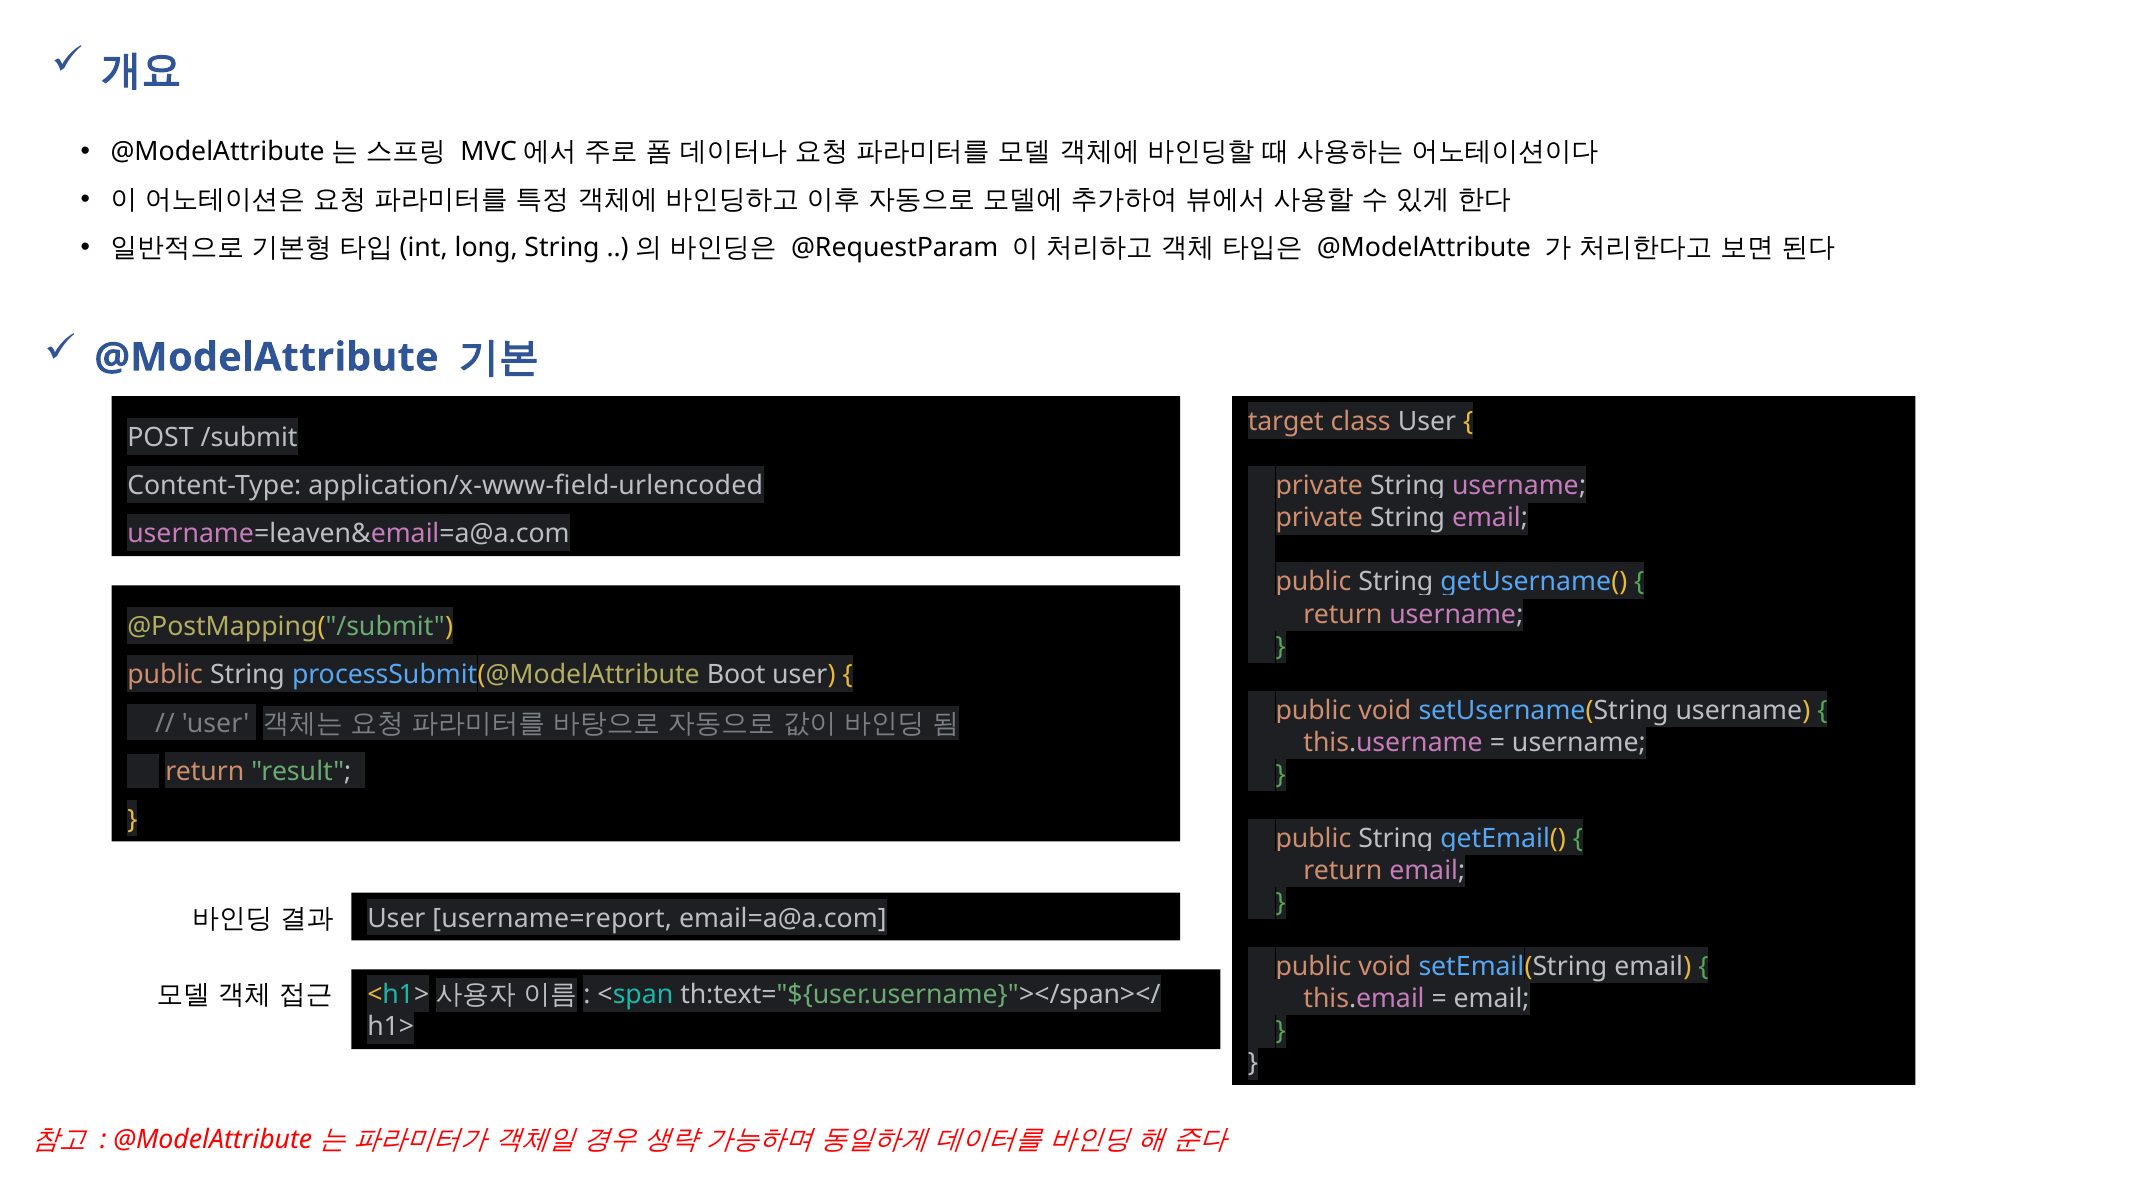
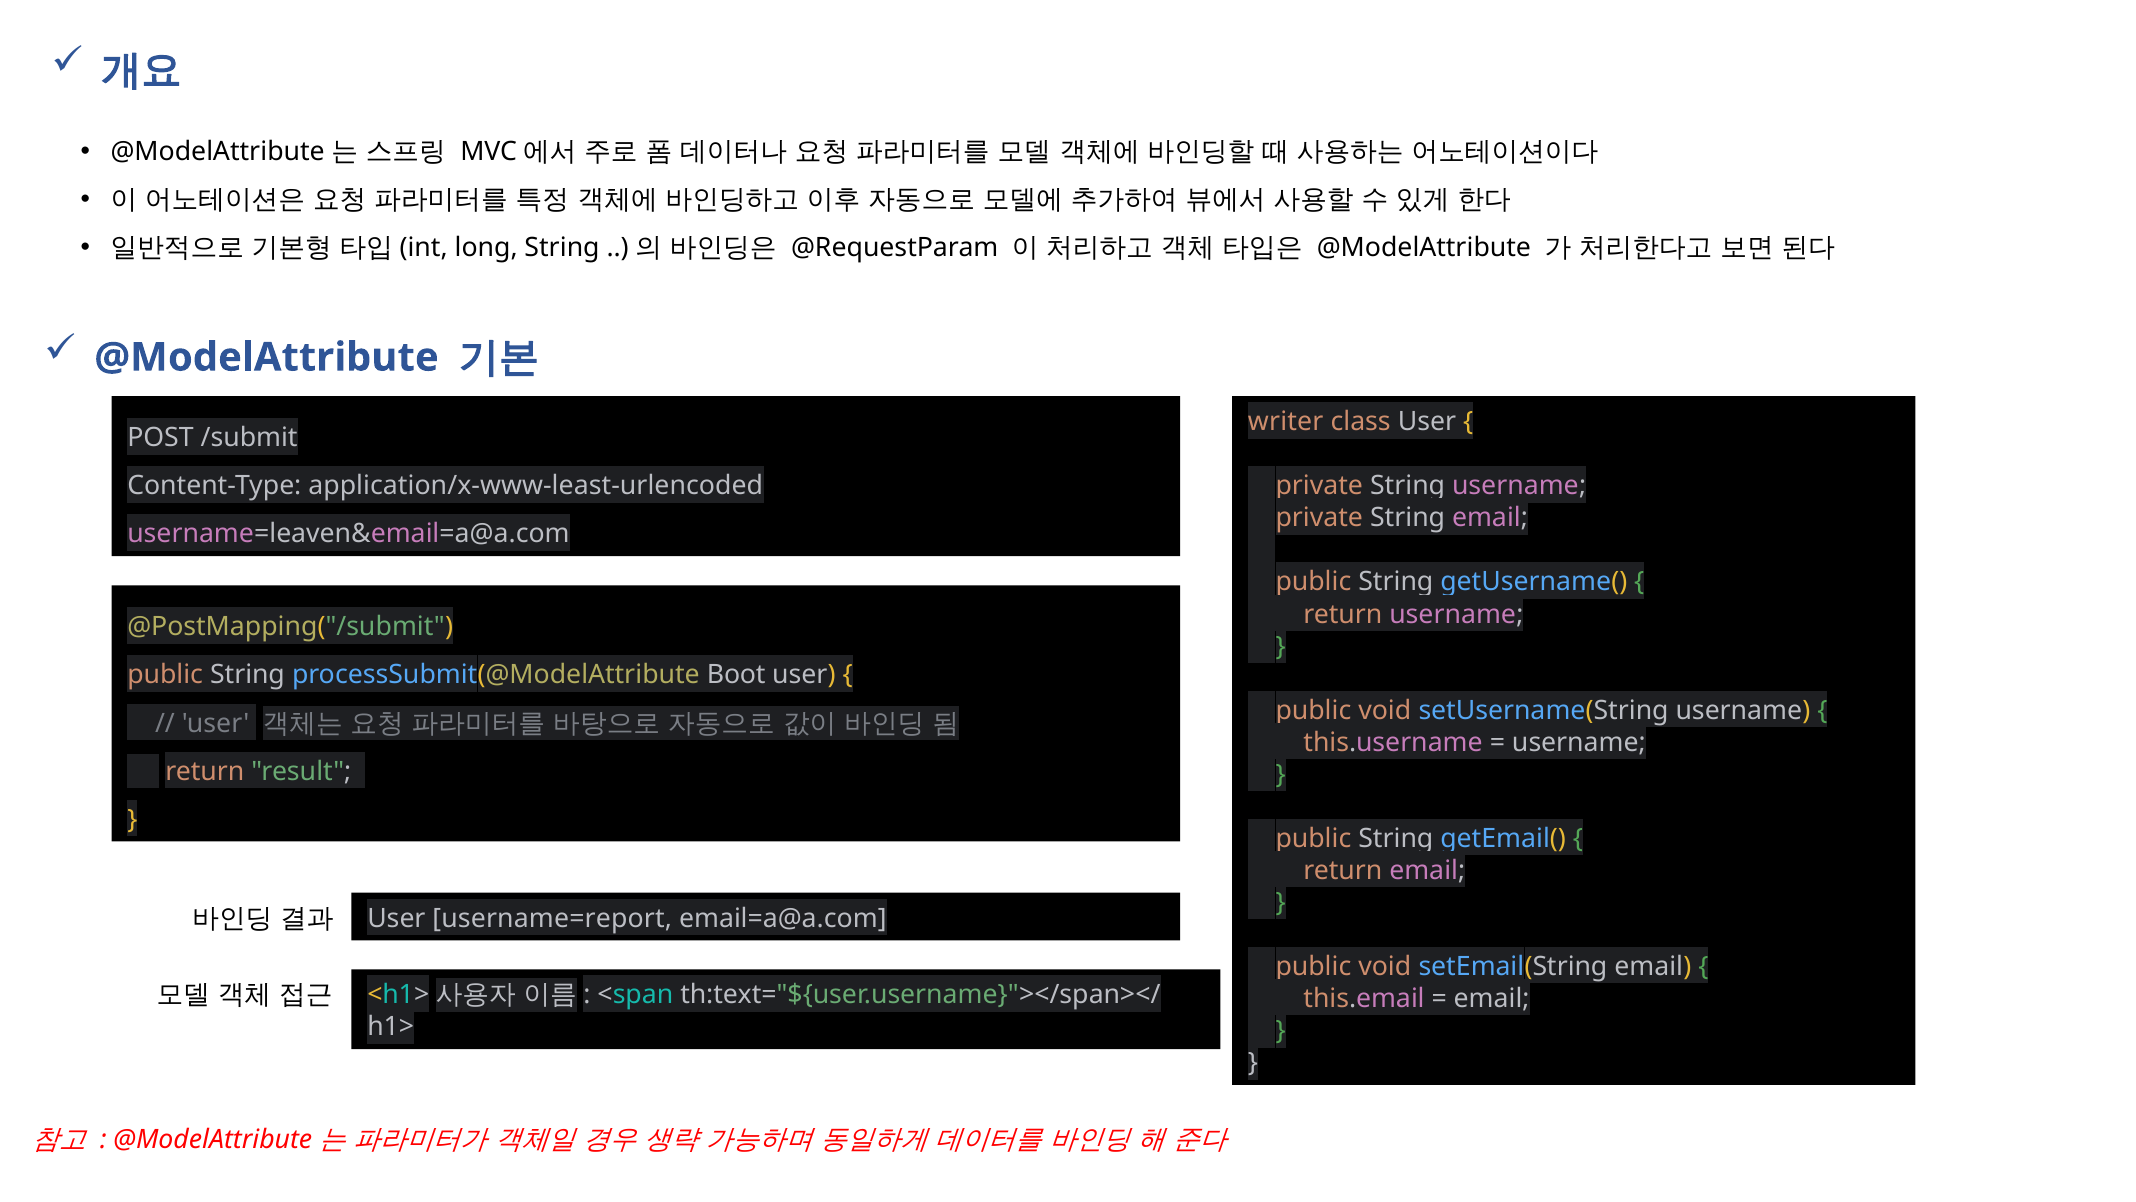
target: target -> writer
application/x-www-field-urlencoded: application/x-www-field-urlencoded -> application/x-www-least-urlencoded
